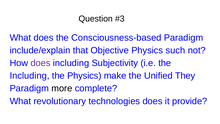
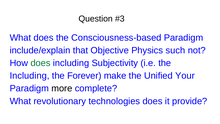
does at (40, 63) colour: purple -> green
the Physics: Physics -> Forever
They: They -> Your
